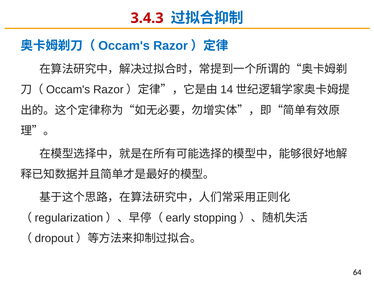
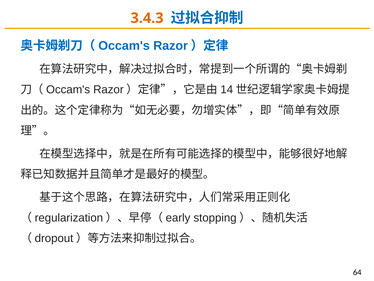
3.4.3 colour: red -> orange
